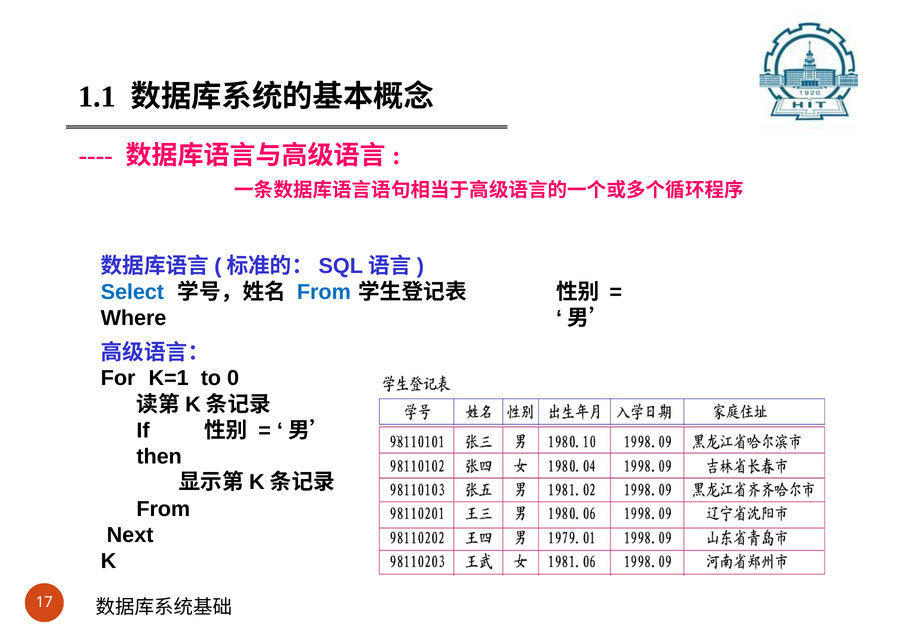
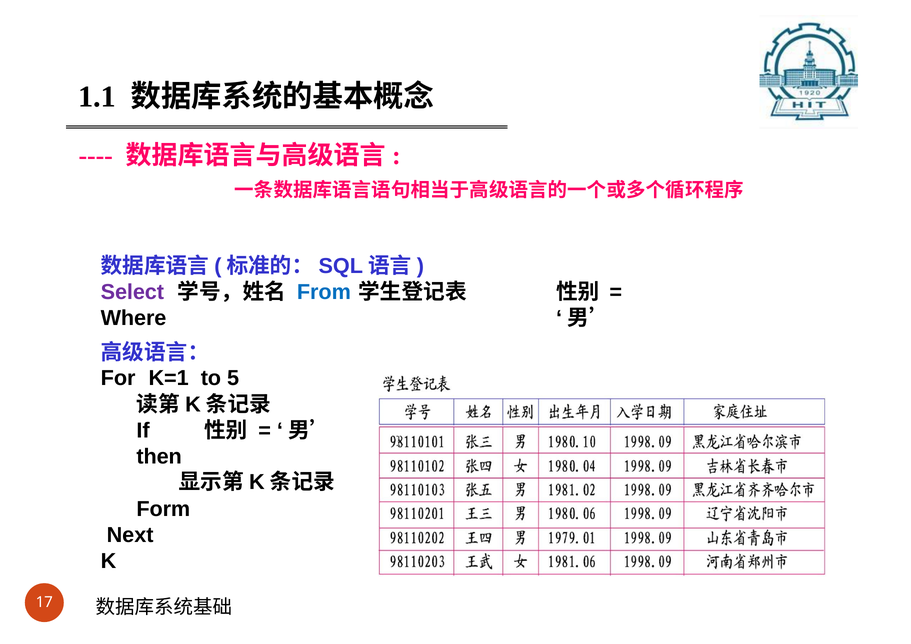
Select colour: blue -> purple
0: 0 -> 5
From at (163, 509): From -> Form
